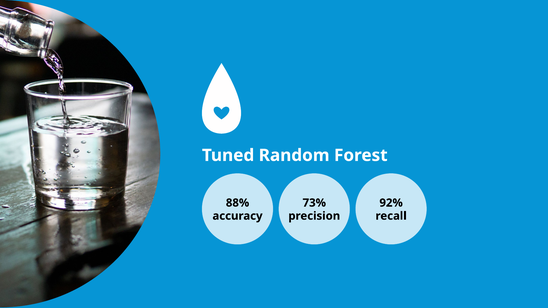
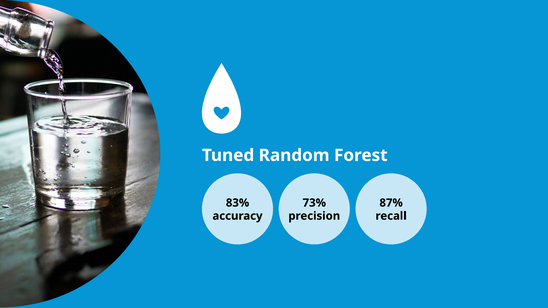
88%: 88% -> 83%
92%: 92% -> 87%
